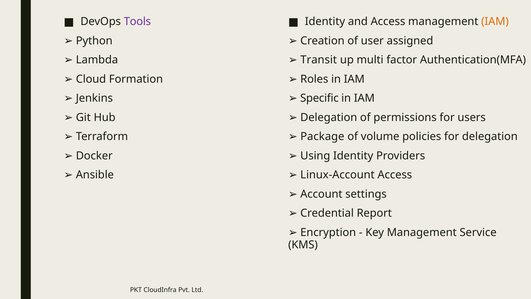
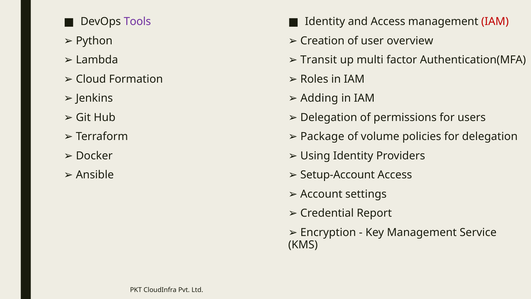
IAM at (495, 22) colour: orange -> red
assigned: assigned -> overview
Specific: Specific -> Adding
Linux-Account: Linux-Account -> Setup-Account
